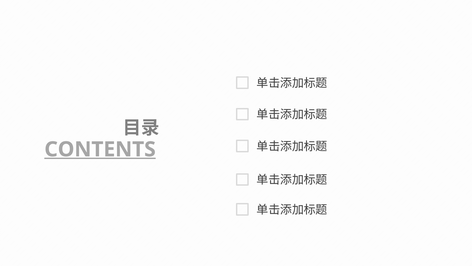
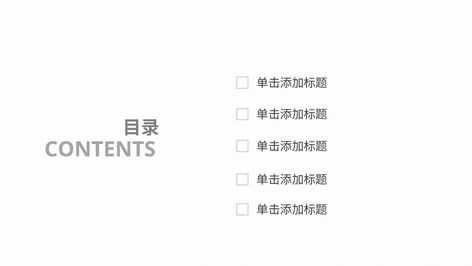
CONTENTS underline: present -> none
